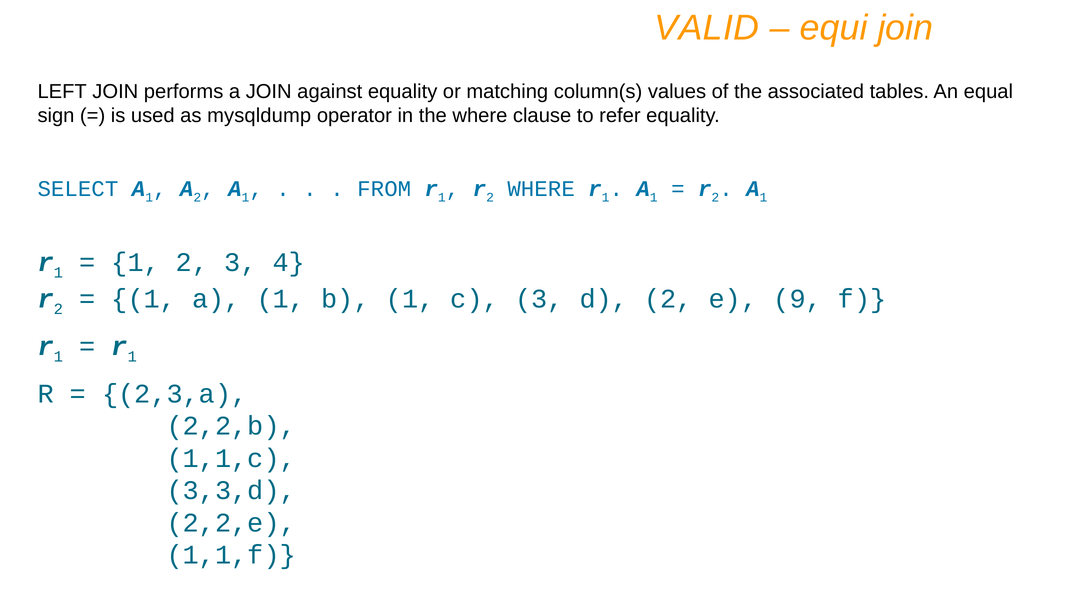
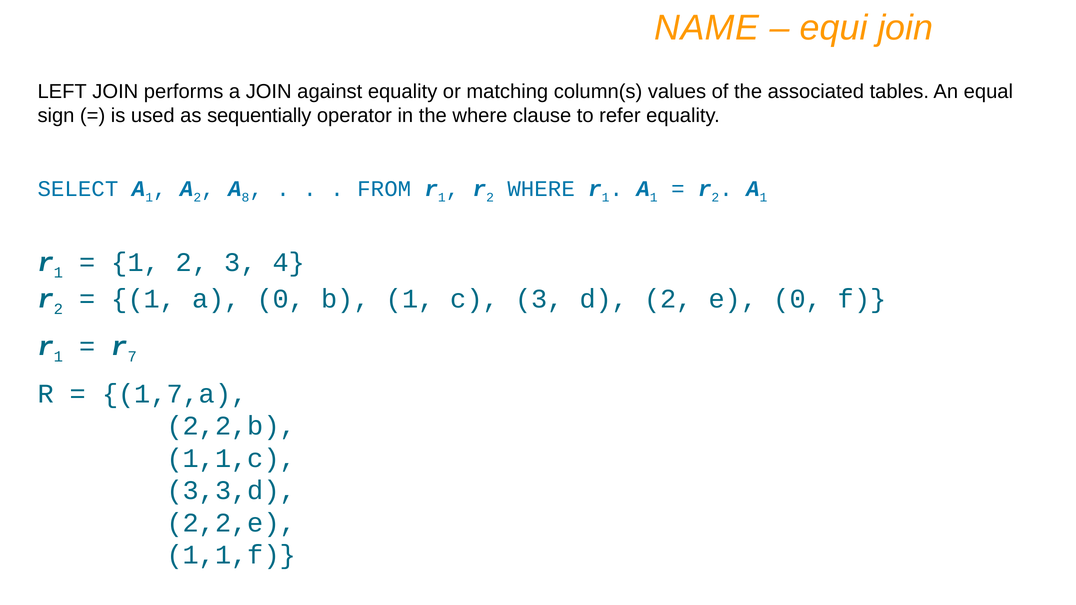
VALID: VALID -> NAME
mysqldump: mysqldump -> sequentially
1 at (245, 198): 1 -> 8
1 a 1: 1 -> 0
e 9: 9 -> 0
1 at (132, 357): 1 -> 7
2,3,a: 2,3,a -> 1,7,a
